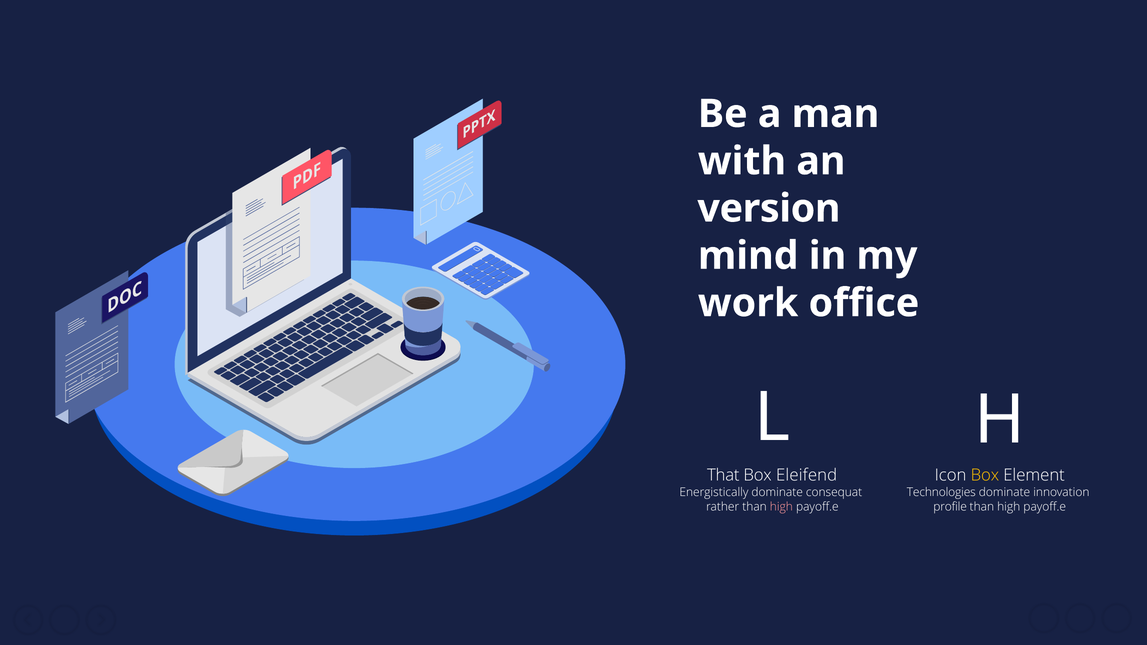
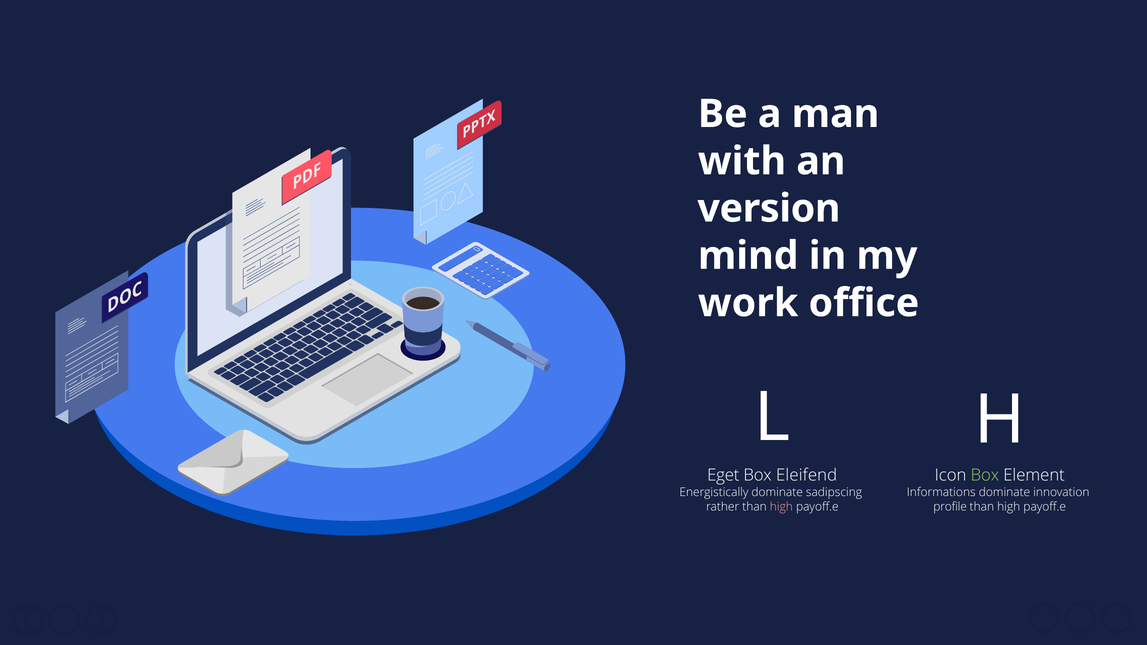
That: That -> Eget
Box at (985, 475) colour: yellow -> light green
consequat: consequat -> sadipscing
Technologies: Technologies -> Informations
